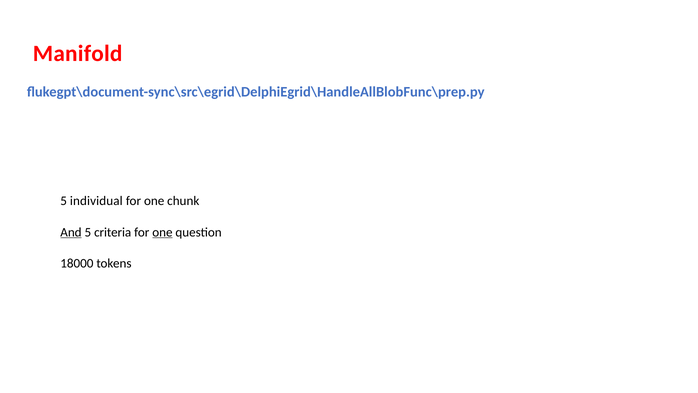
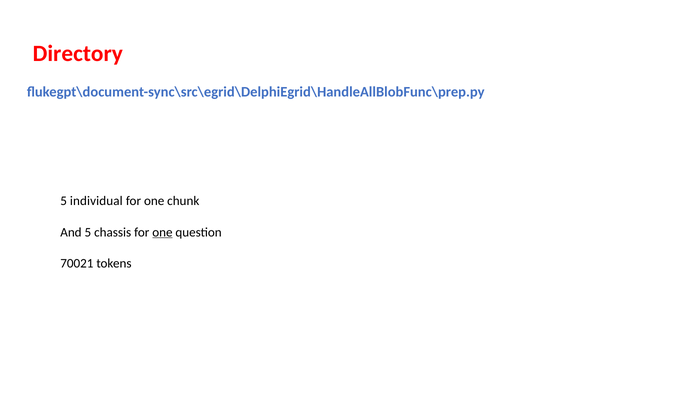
Manifold: Manifold -> Directory
And underline: present -> none
criteria: criteria -> chassis
18000: 18000 -> 70021
